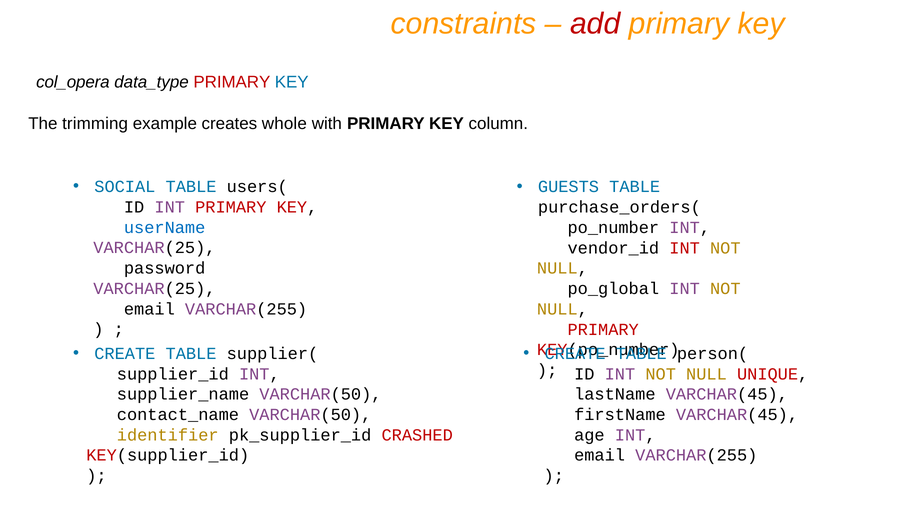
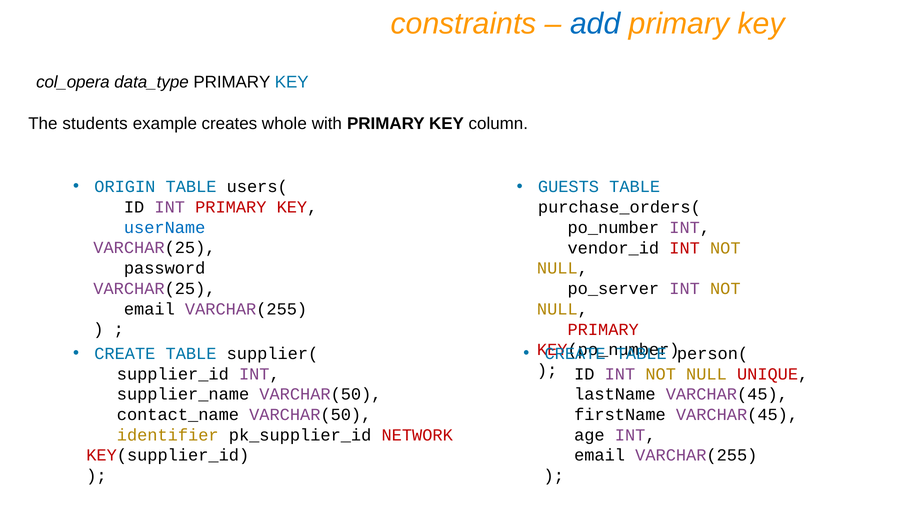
add colour: red -> blue
PRIMARY at (232, 82) colour: red -> black
trimming: trimming -> students
SOCIAL: SOCIAL -> ORIGIN
po_global: po_global -> po_server
CRASHED: CRASHED -> NETWORK
